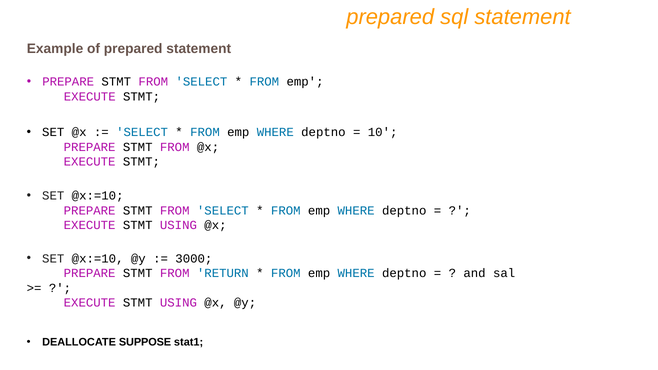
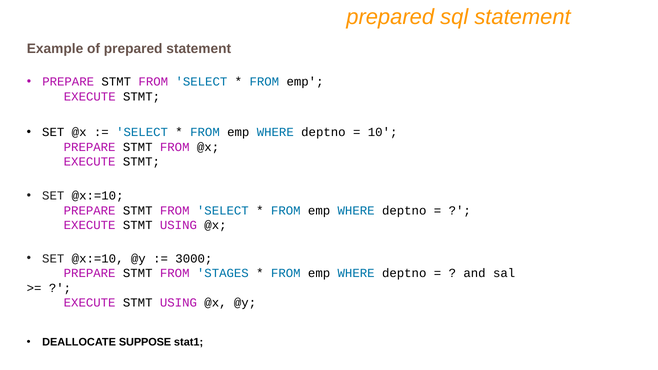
RETURN: RETURN -> STAGES
